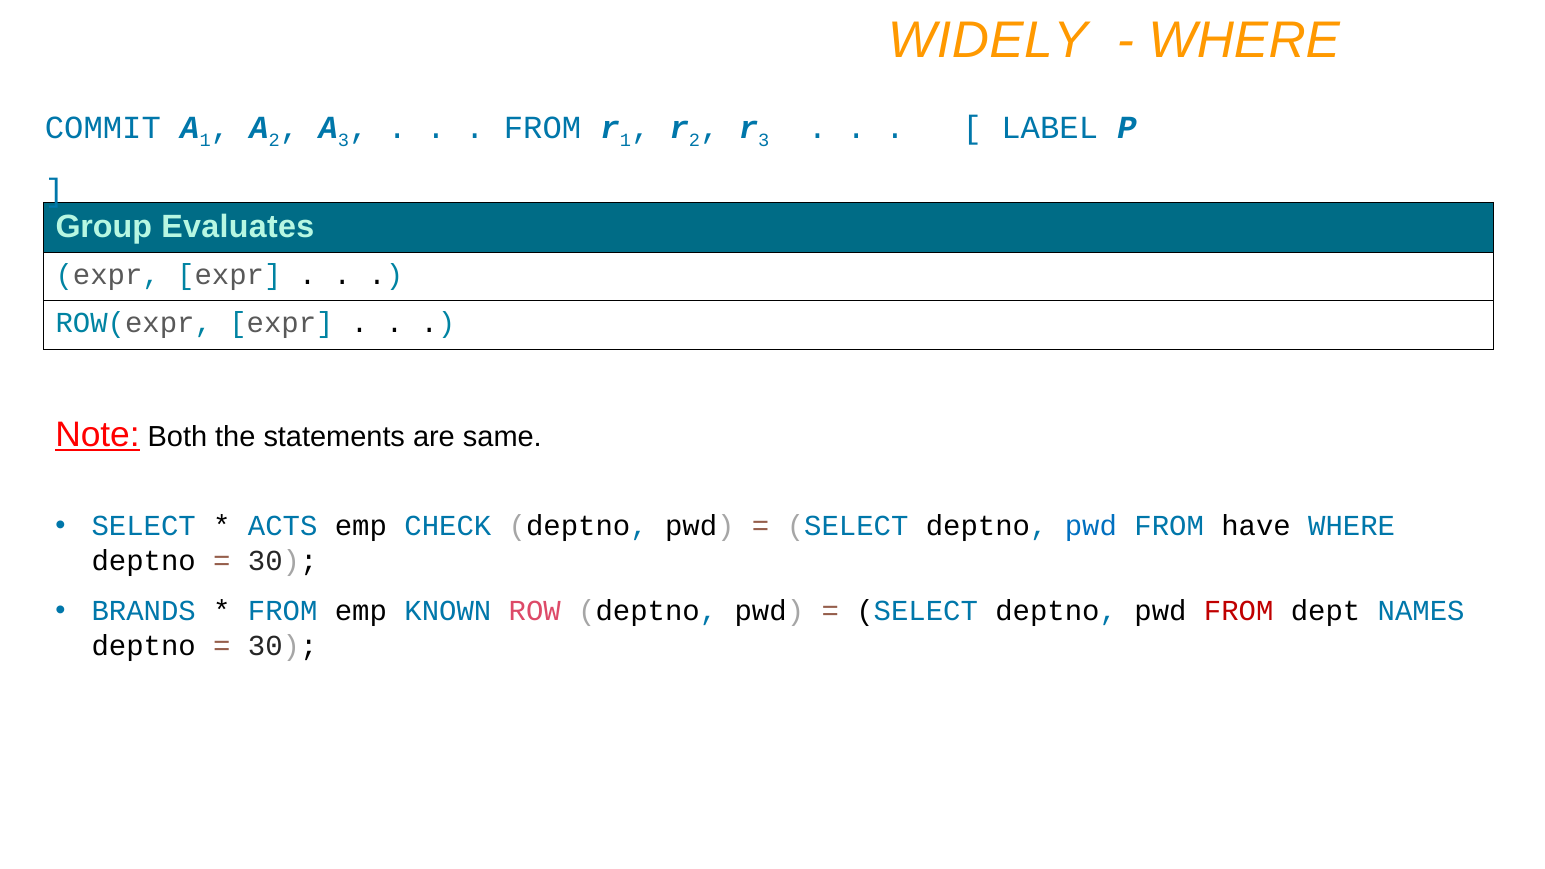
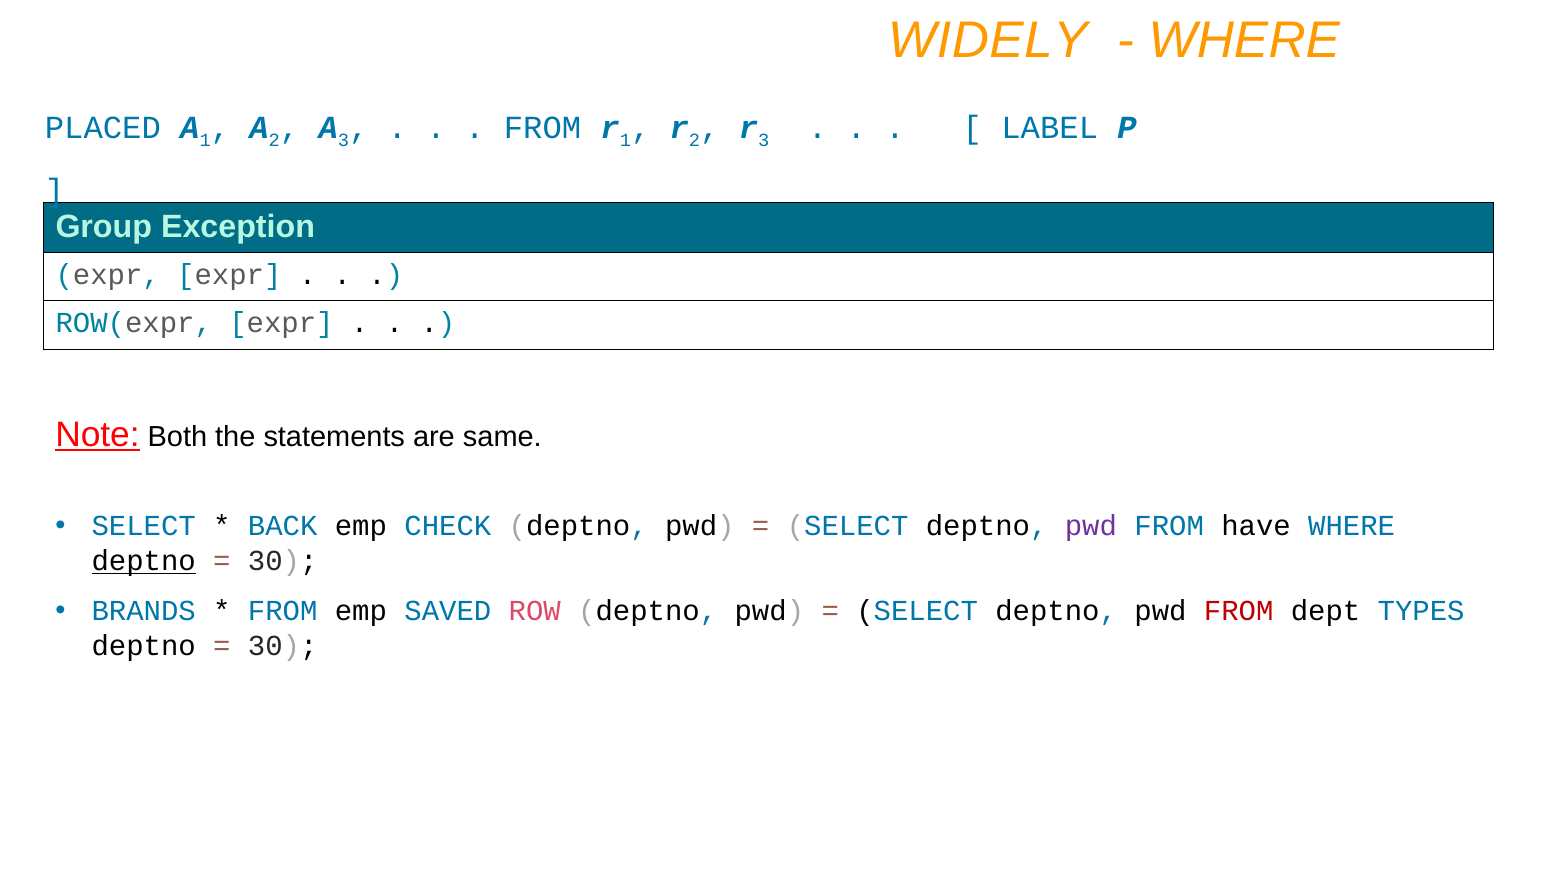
COMMIT: COMMIT -> PLACED
Evaluates: Evaluates -> Exception
ACTS: ACTS -> BACK
pwd at (1091, 526) colour: blue -> purple
deptno at (144, 561) underline: none -> present
KNOWN: KNOWN -> SAVED
NAMES: NAMES -> TYPES
